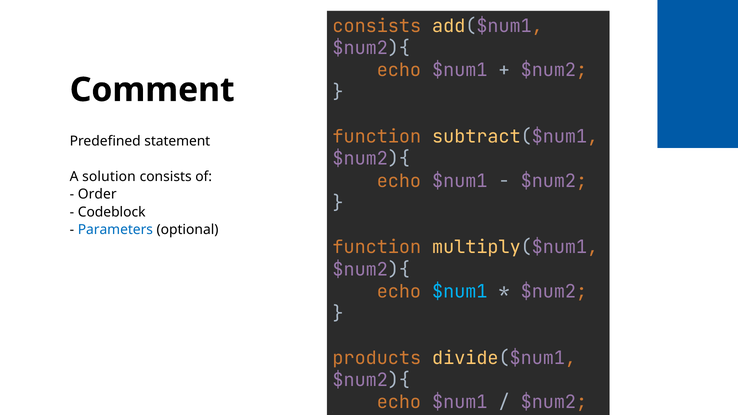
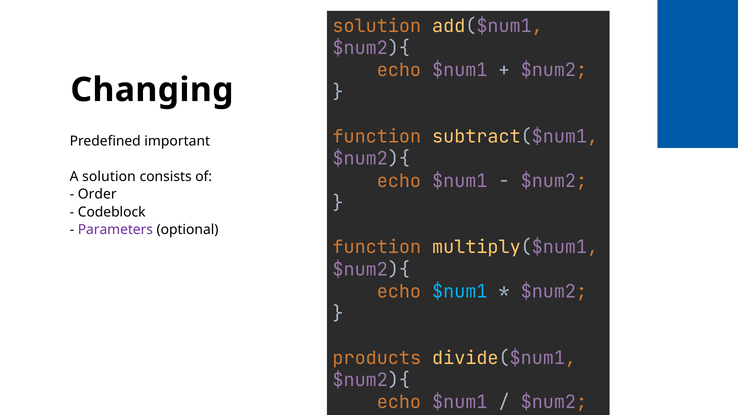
consists at (377, 26): consists -> solution
Comment: Comment -> Changing
statement: statement -> important
Parameters colour: blue -> purple
